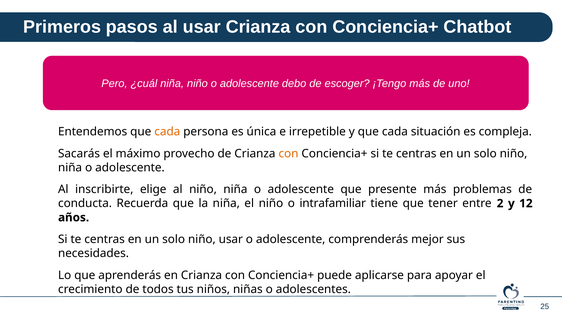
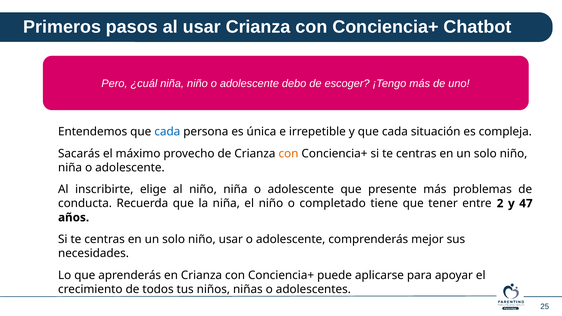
cada at (167, 132) colour: orange -> blue
intrafamiliar: intrafamiliar -> completado
12: 12 -> 47
